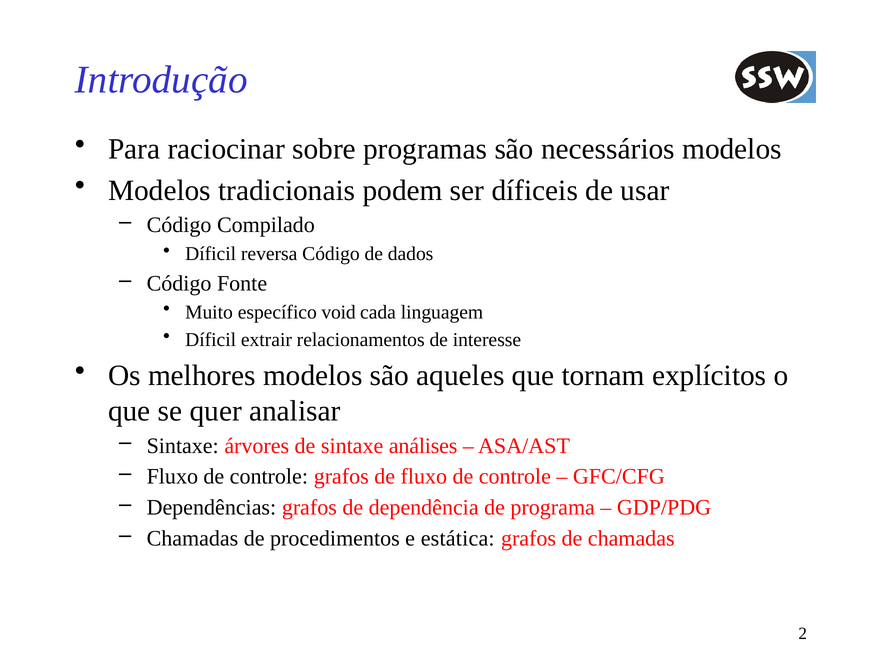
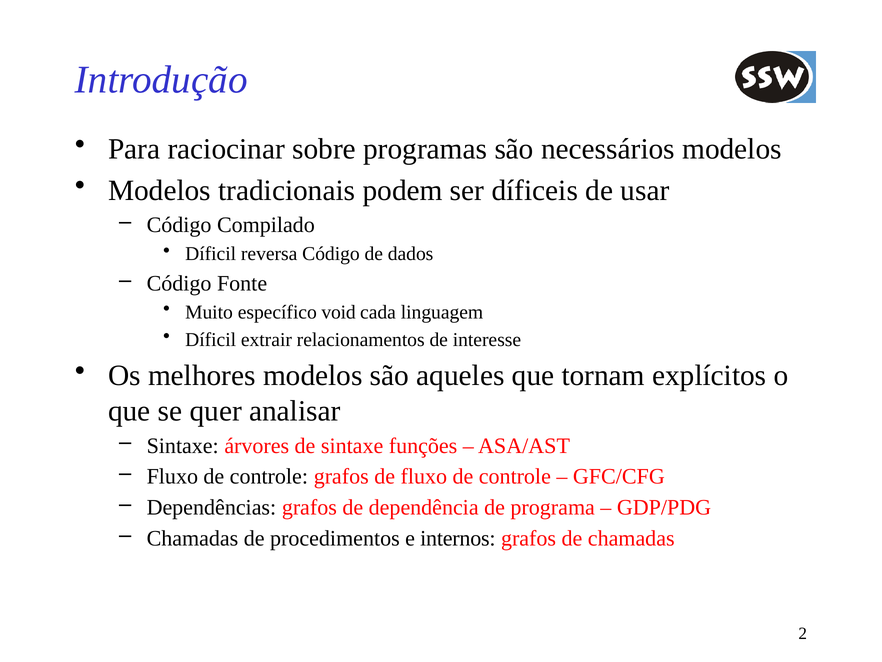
análises: análises -> funções
estática: estática -> internos
